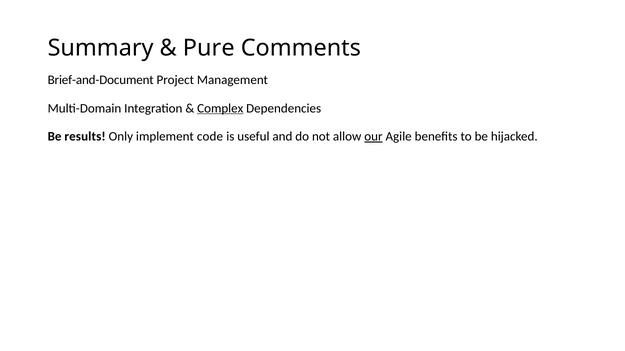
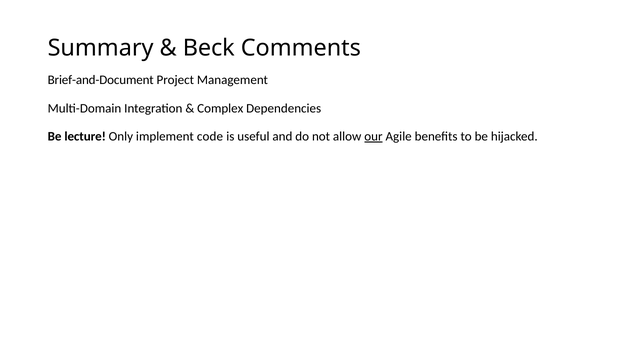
Pure: Pure -> Beck
Complex underline: present -> none
results: results -> lecture
